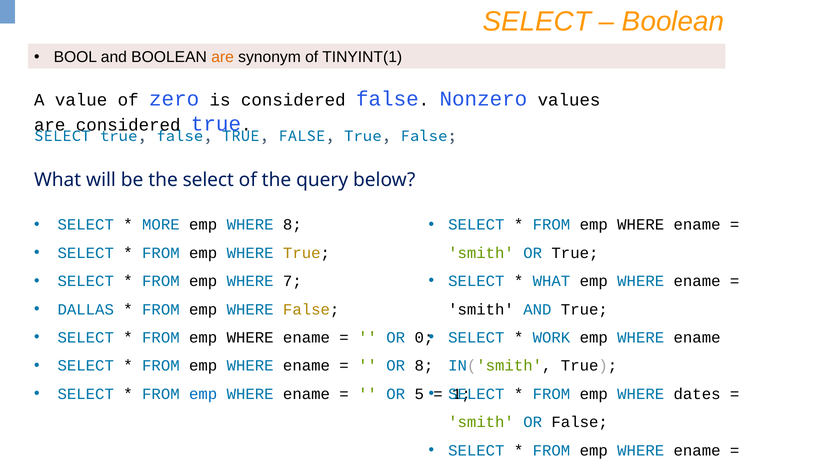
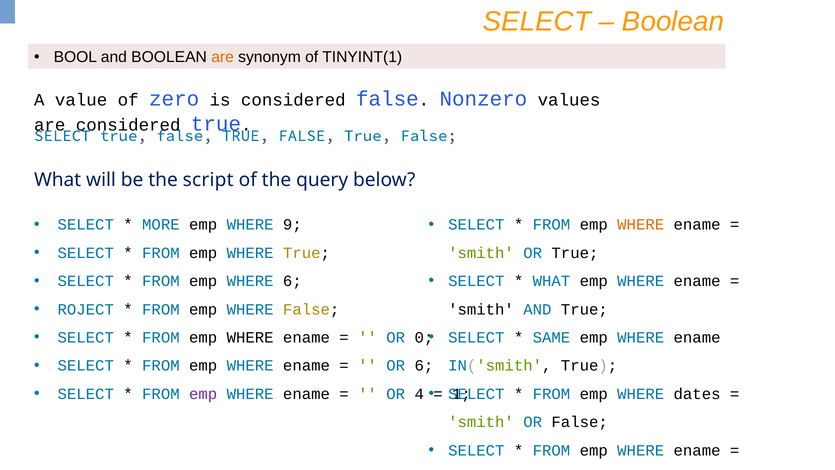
the select: select -> script
WHERE 8: 8 -> 9
WHERE at (641, 225) colour: black -> orange
WHERE 7: 7 -> 6
DALLAS: DALLAS -> ROJECT
WORK: WORK -> SAME
OR 8: 8 -> 6
emp at (203, 394) colour: blue -> purple
5: 5 -> 4
